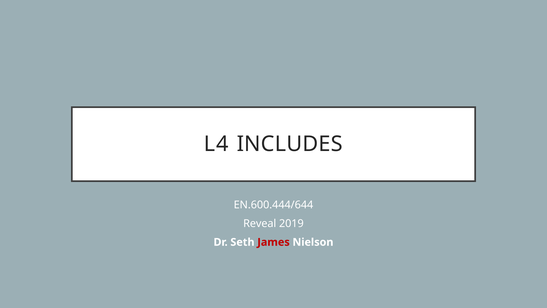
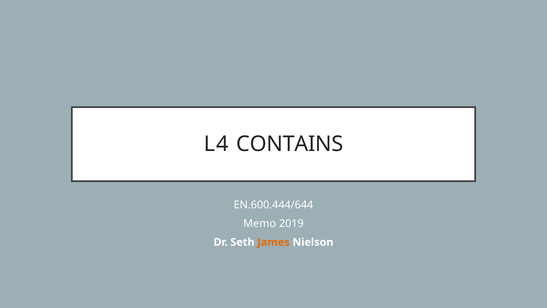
INCLUDES: INCLUDES -> CONTAINS
Reveal: Reveal -> Memo
James colour: red -> orange
